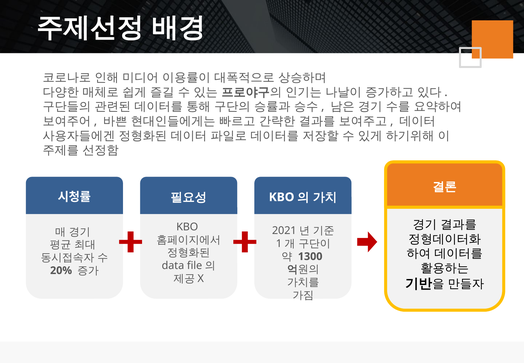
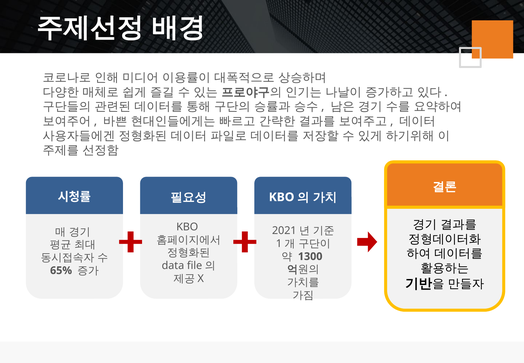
20%: 20% -> 65%
